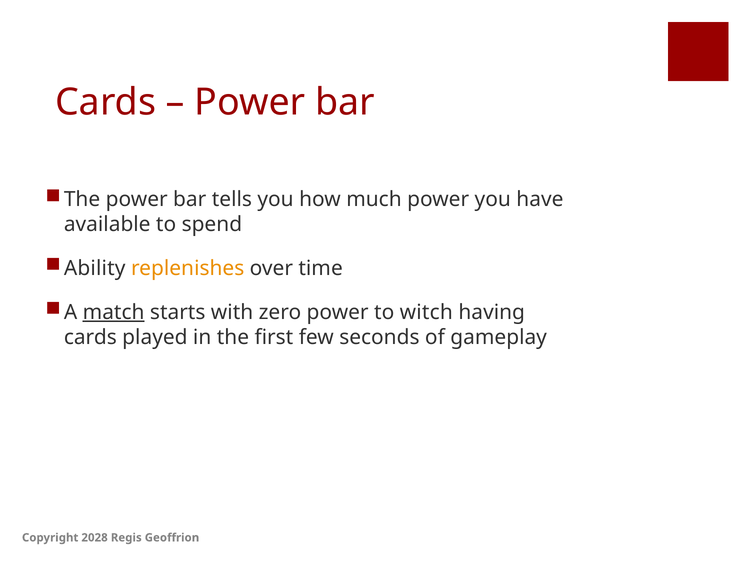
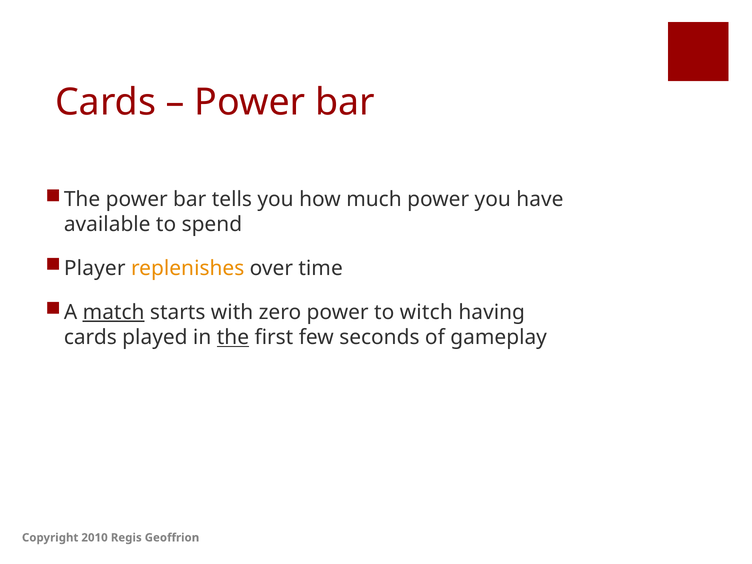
Ability: Ability -> Player
the at (233, 337) underline: none -> present
2028: 2028 -> 2010
